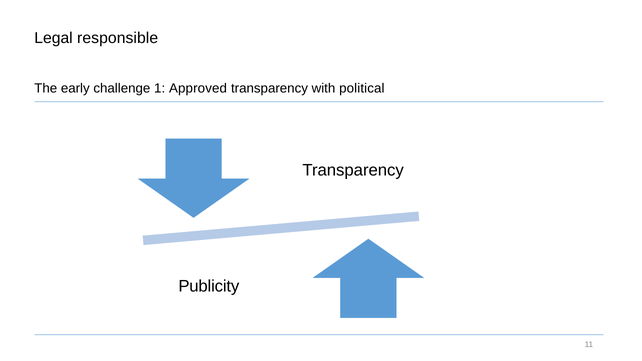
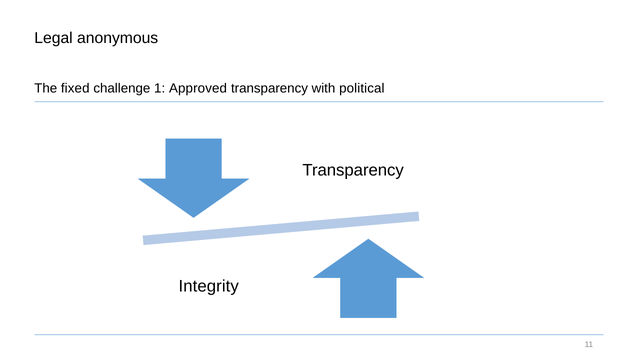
responsible: responsible -> anonymous
early: early -> fixed
Publicity: Publicity -> Integrity
